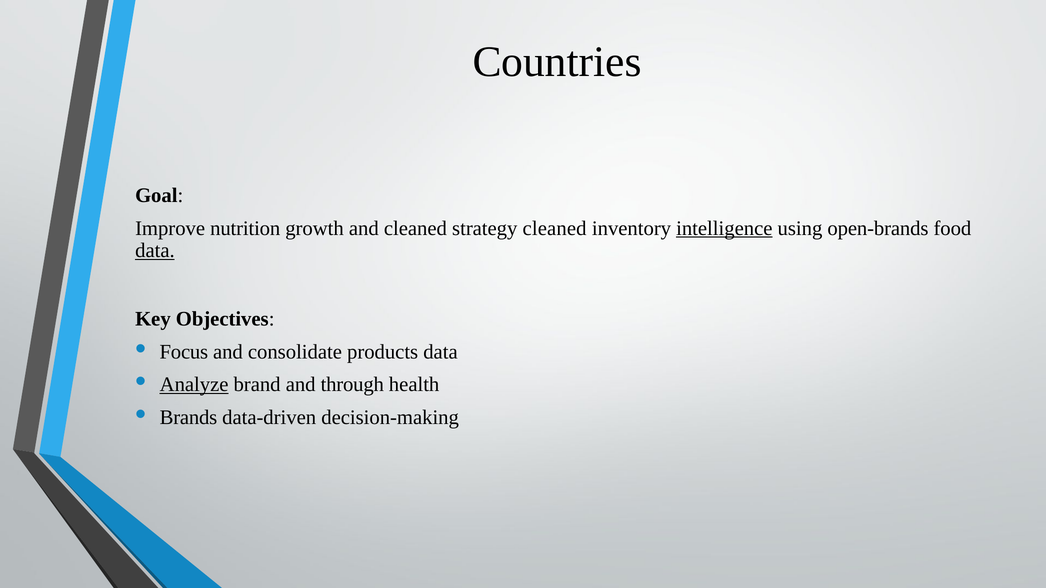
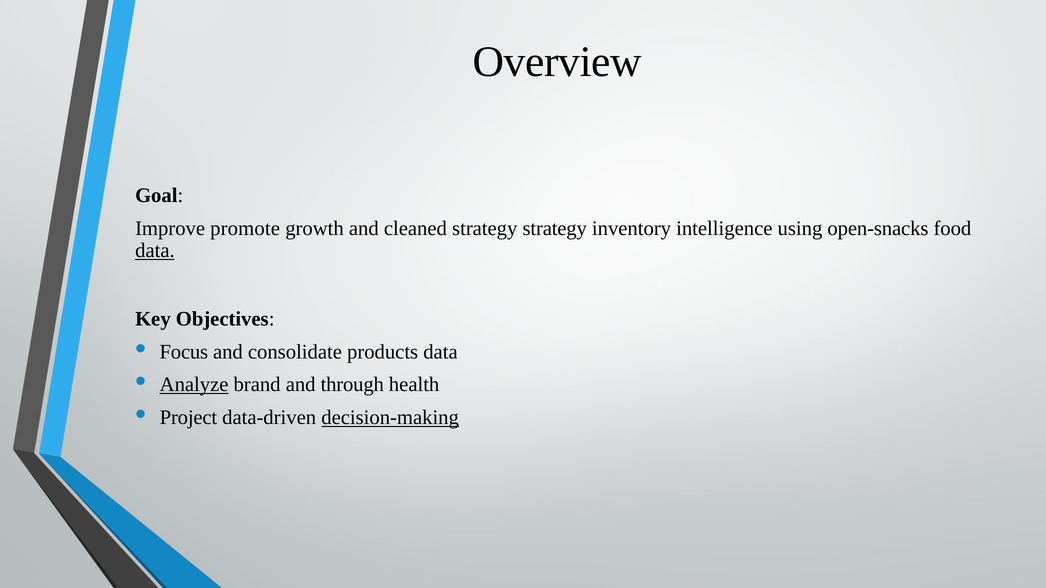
Countries: Countries -> Overview
nutrition: nutrition -> promote
strategy cleaned: cleaned -> strategy
intelligence underline: present -> none
open-brands: open-brands -> open-snacks
Brands: Brands -> Project
decision-making underline: none -> present
